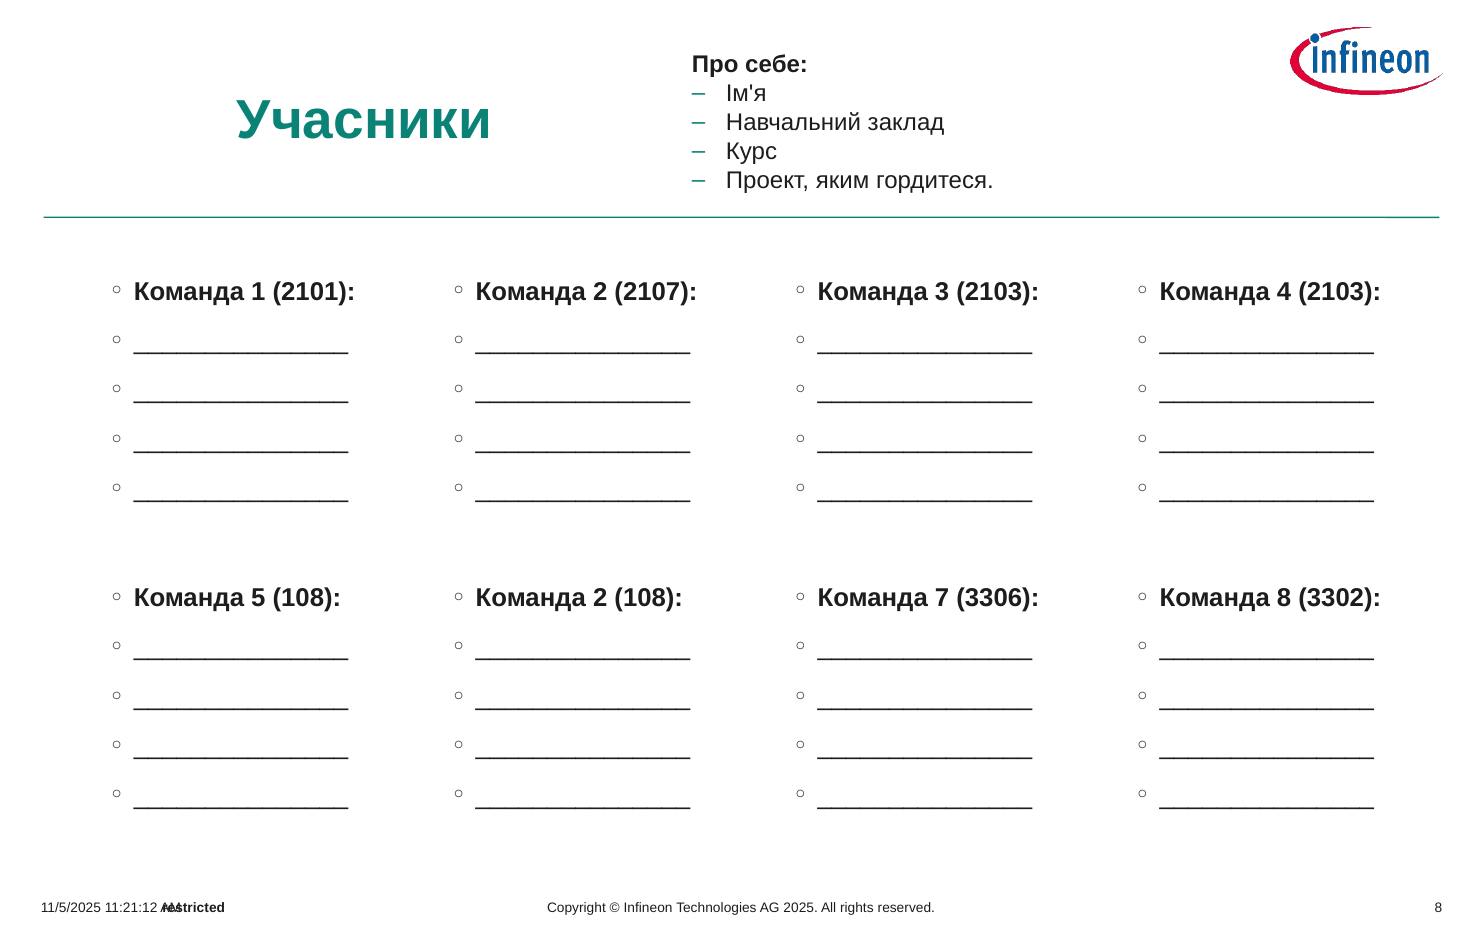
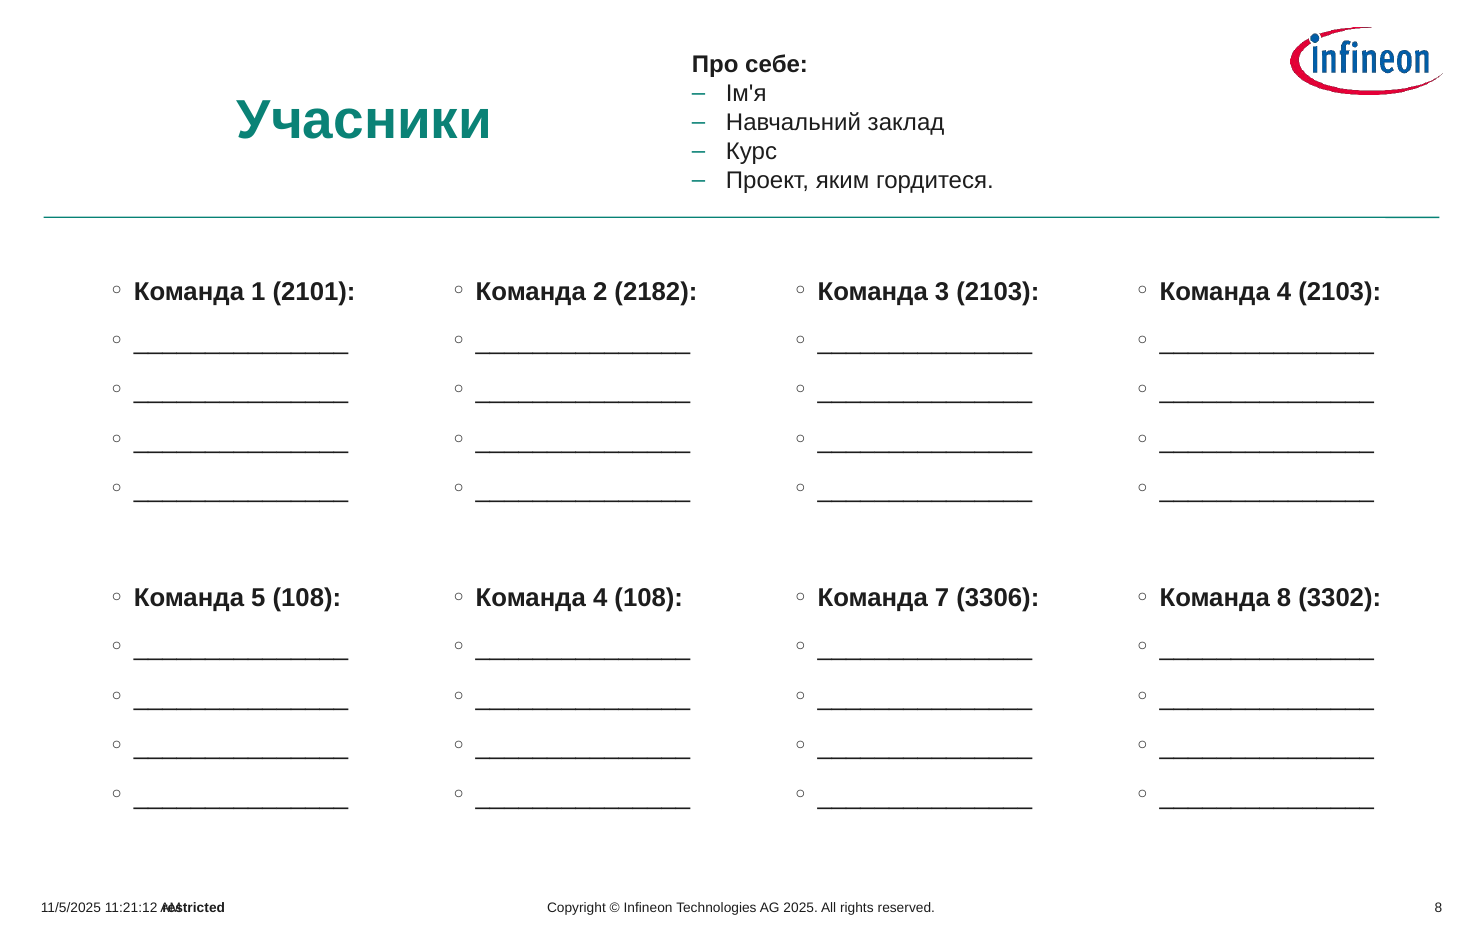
2107: 2107 -> 2182
2 at (600, 598): 2 -> 4
